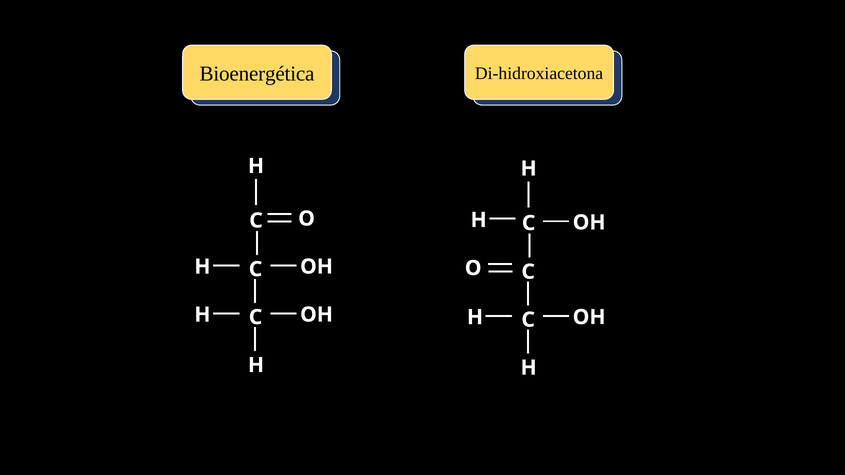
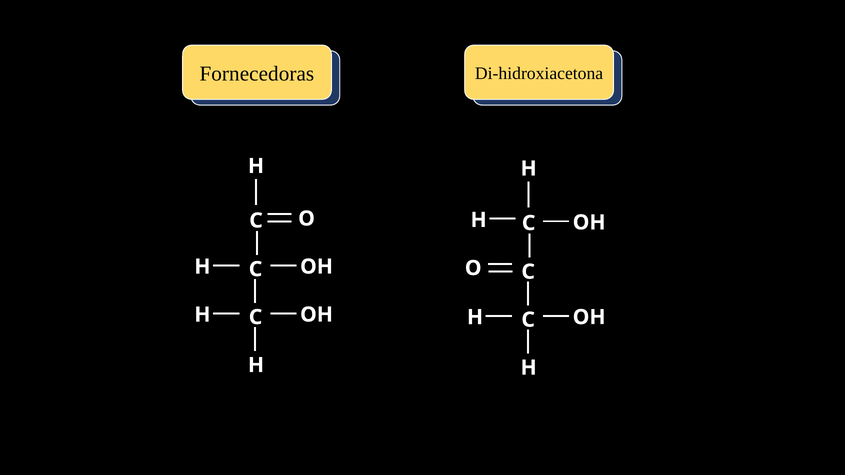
Bioenergética: Bioenergética -> Fornecedoras
